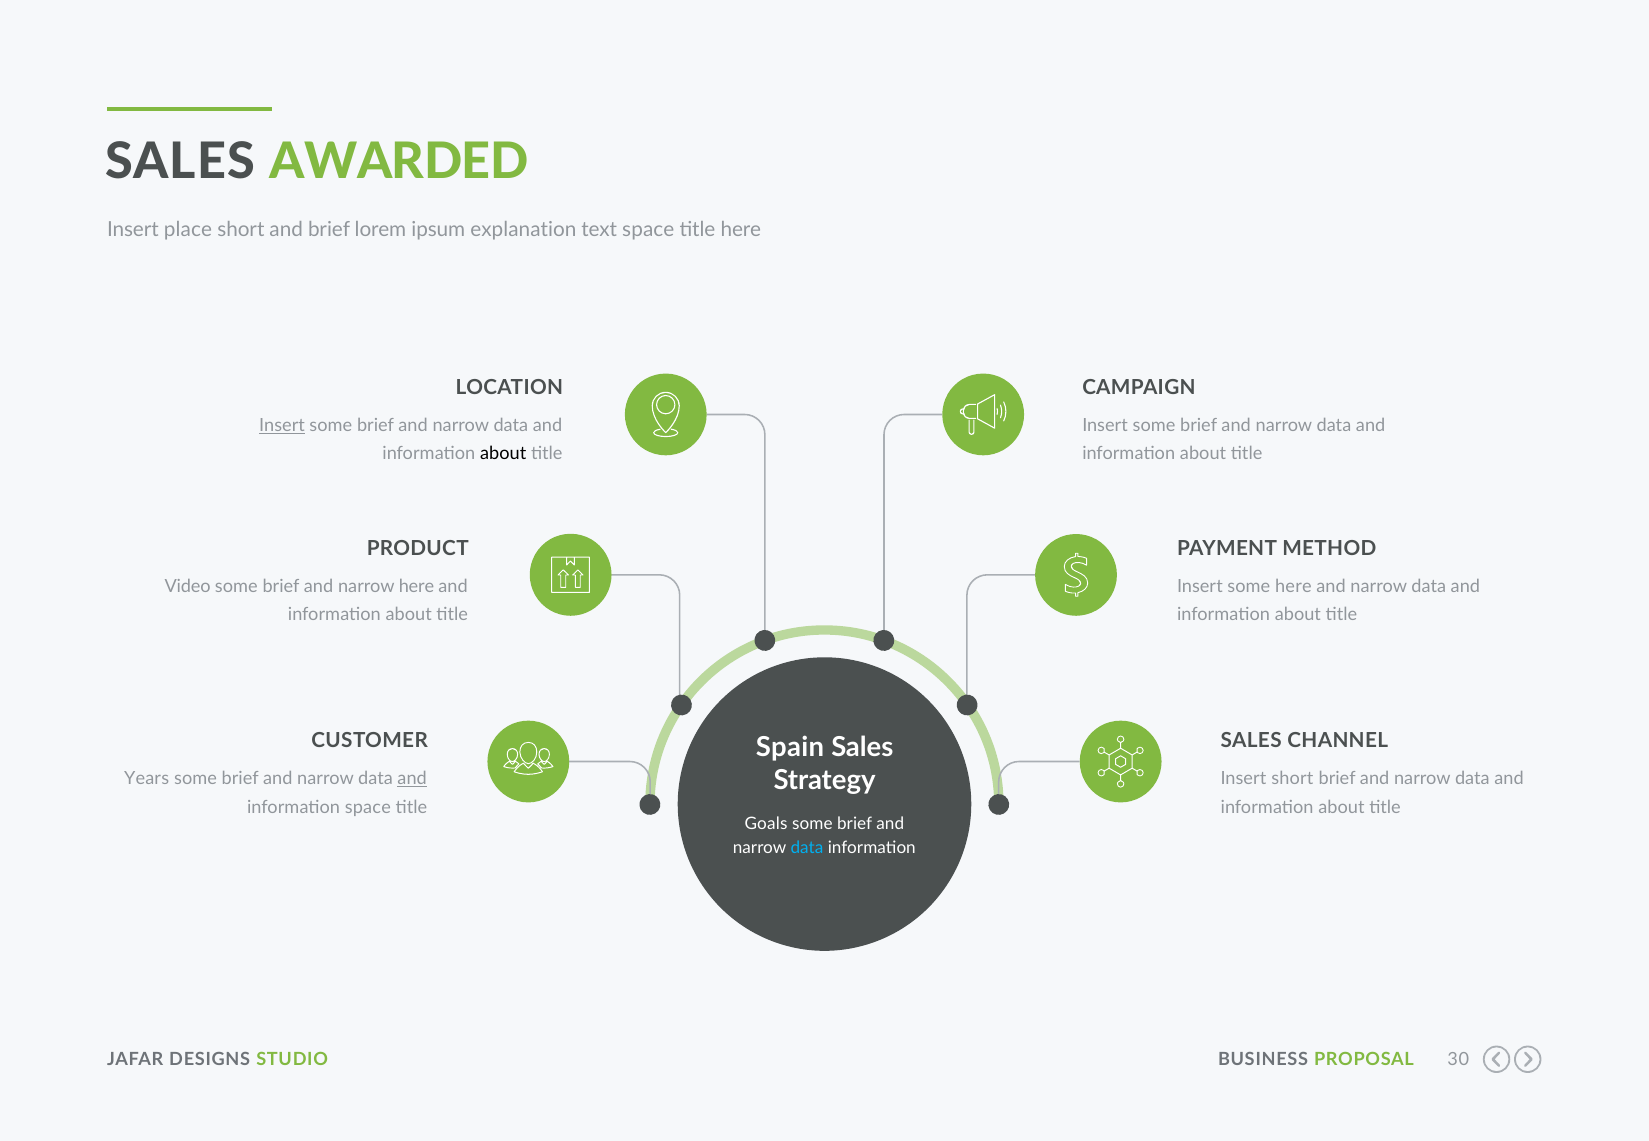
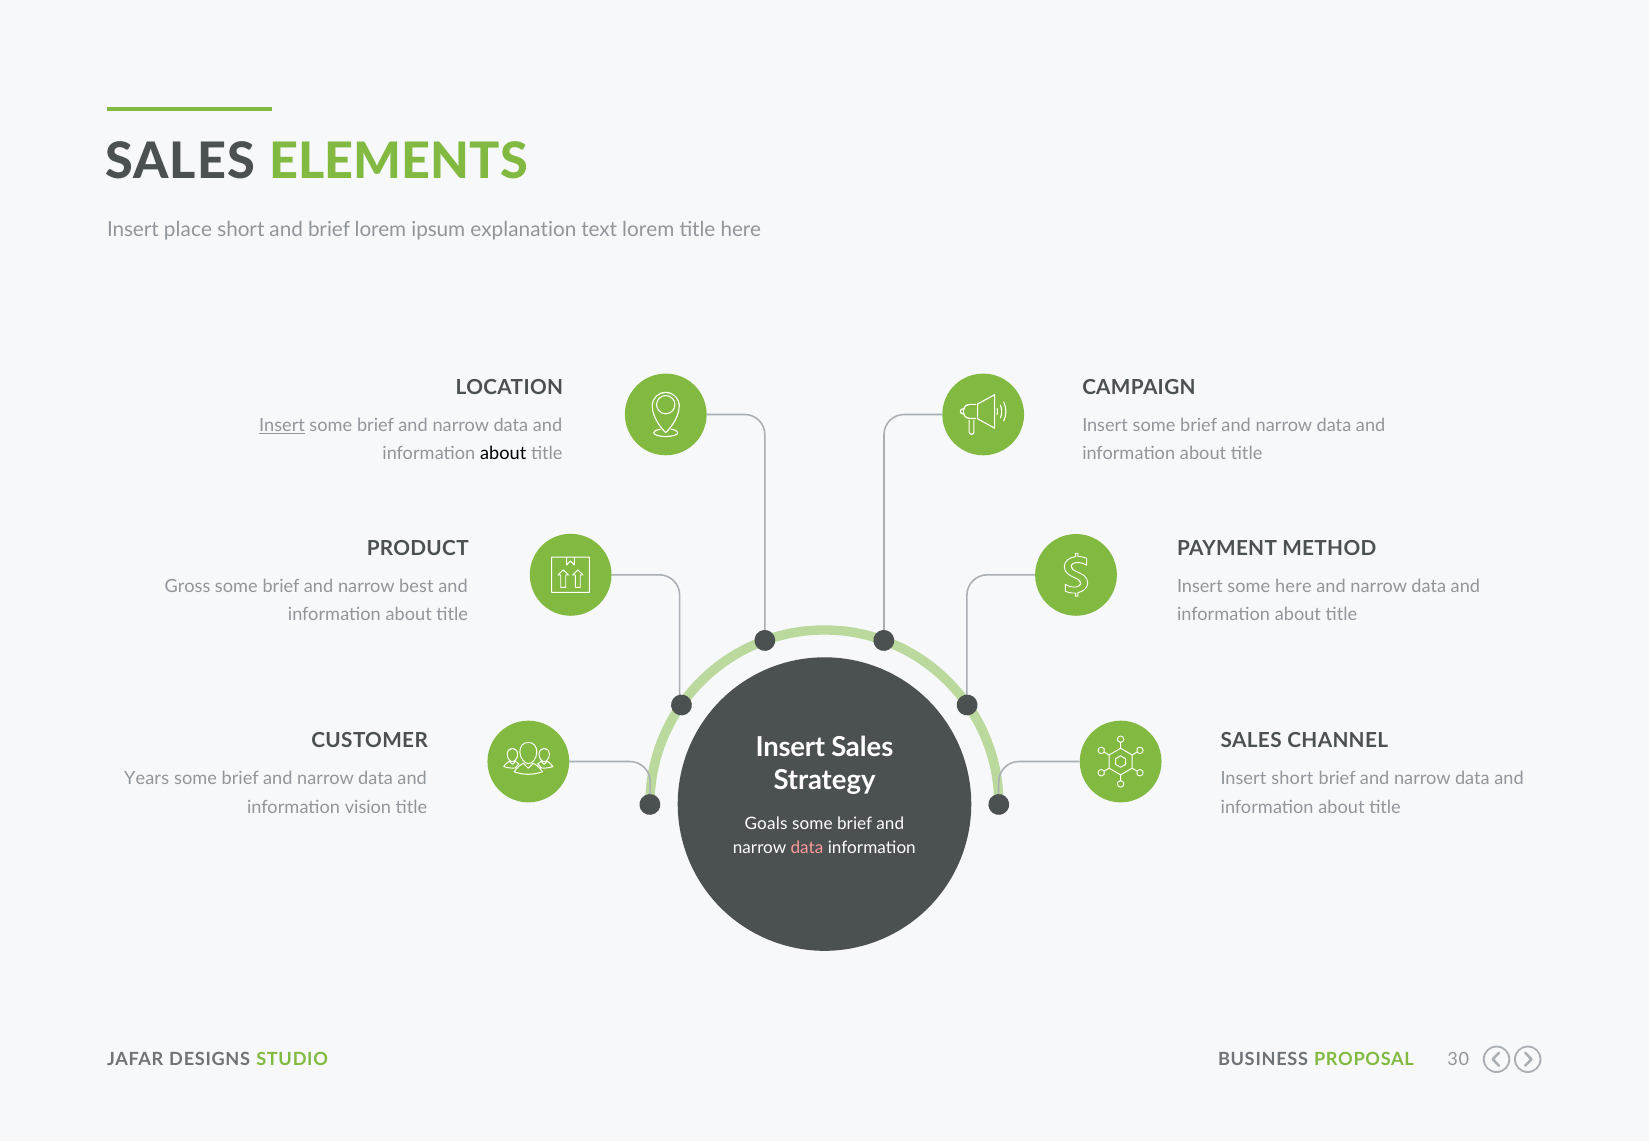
AWARDED: AWARDED -> ELEMENTS
text space: space -> lorem
Video: Video -> Gross
narrow here: here -> best
Spain at (790, 747): Spain -> Insert
and at (412, 779) underline: present -> none
information space: space -> vision
data at (807, 848) colour: light blue -> pink
